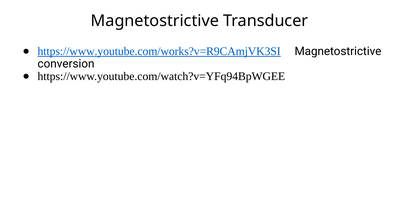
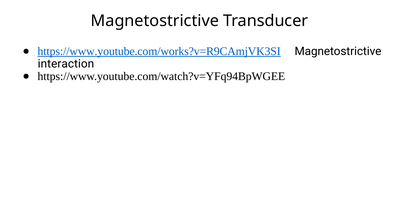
conversion: conversion -> interaction
